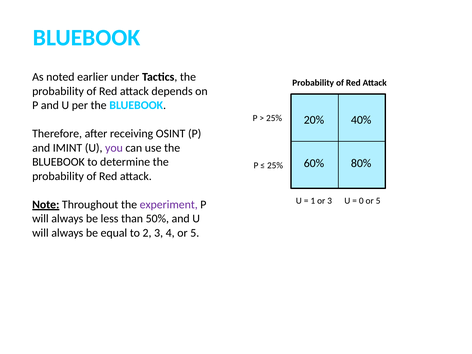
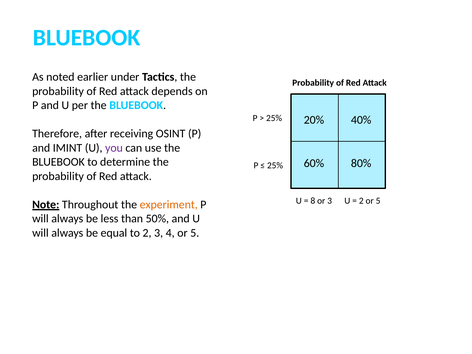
1: 1 -> 8
0 at (361, 201): 0 -> 2
experiment colour: purple -> orange
